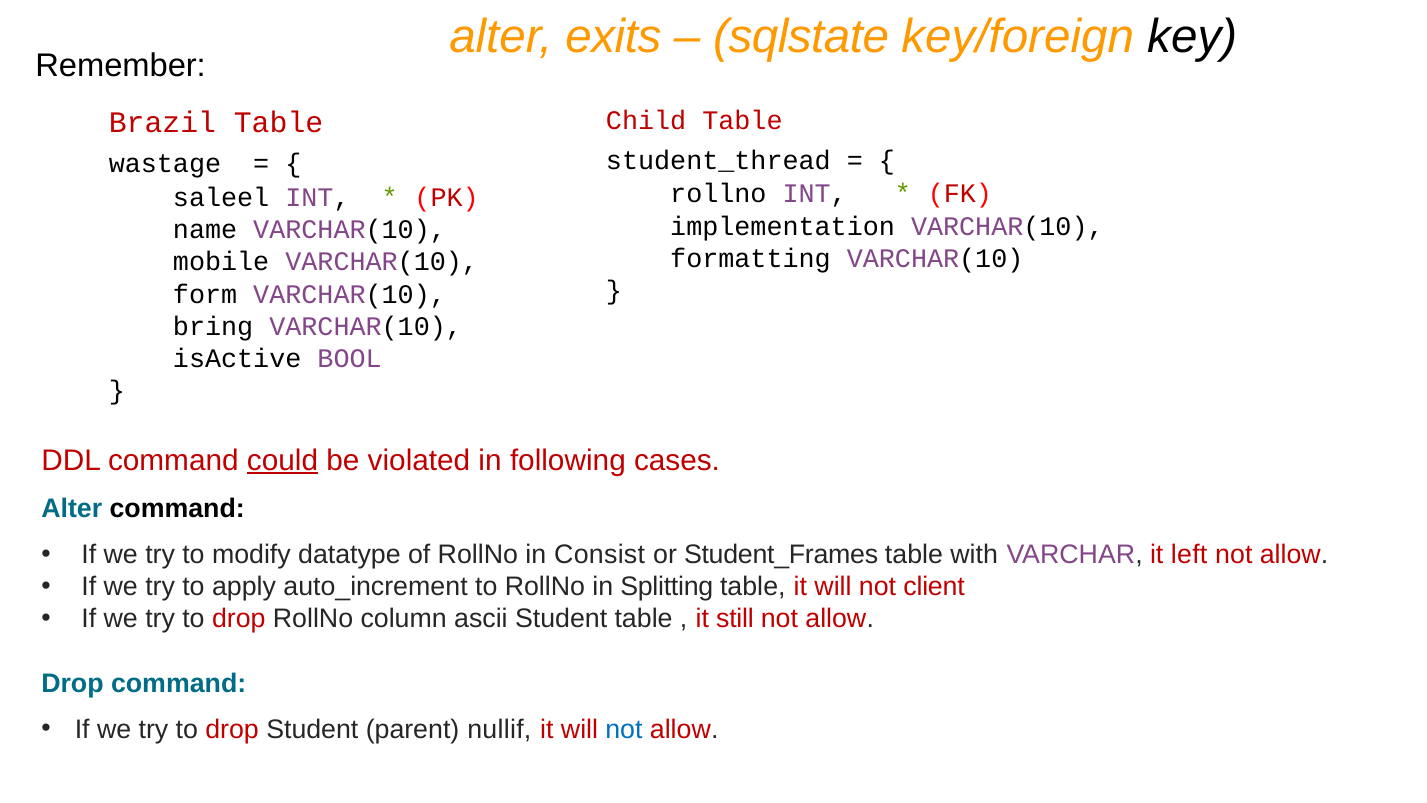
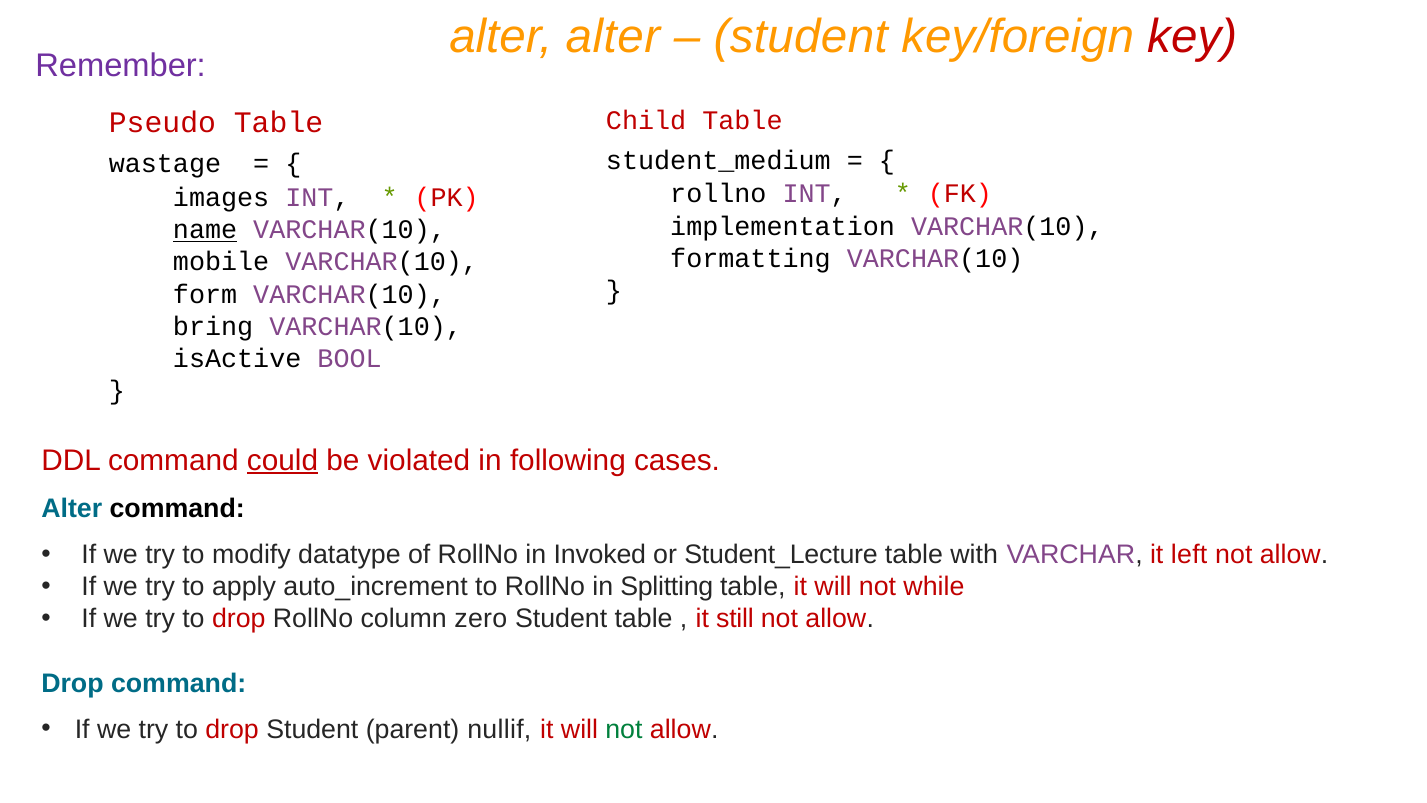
alter exits: exits -> alter
sqlstate at (801, 37): sqlstate -> student
key colour: black -> red
Remember colour: black -> purple
Brazil: Brazil -> Pseudo
student_thread: student_thread -> student_medium
saleel: saleel -> images
name underline: none -> present
Consist: Consist -> Invoked
Student_Frames: Student_Frames -> Student_Lecture
client: client -> while
ascii: ascii -> zero
not at (624, 729) colour: blue -> green
